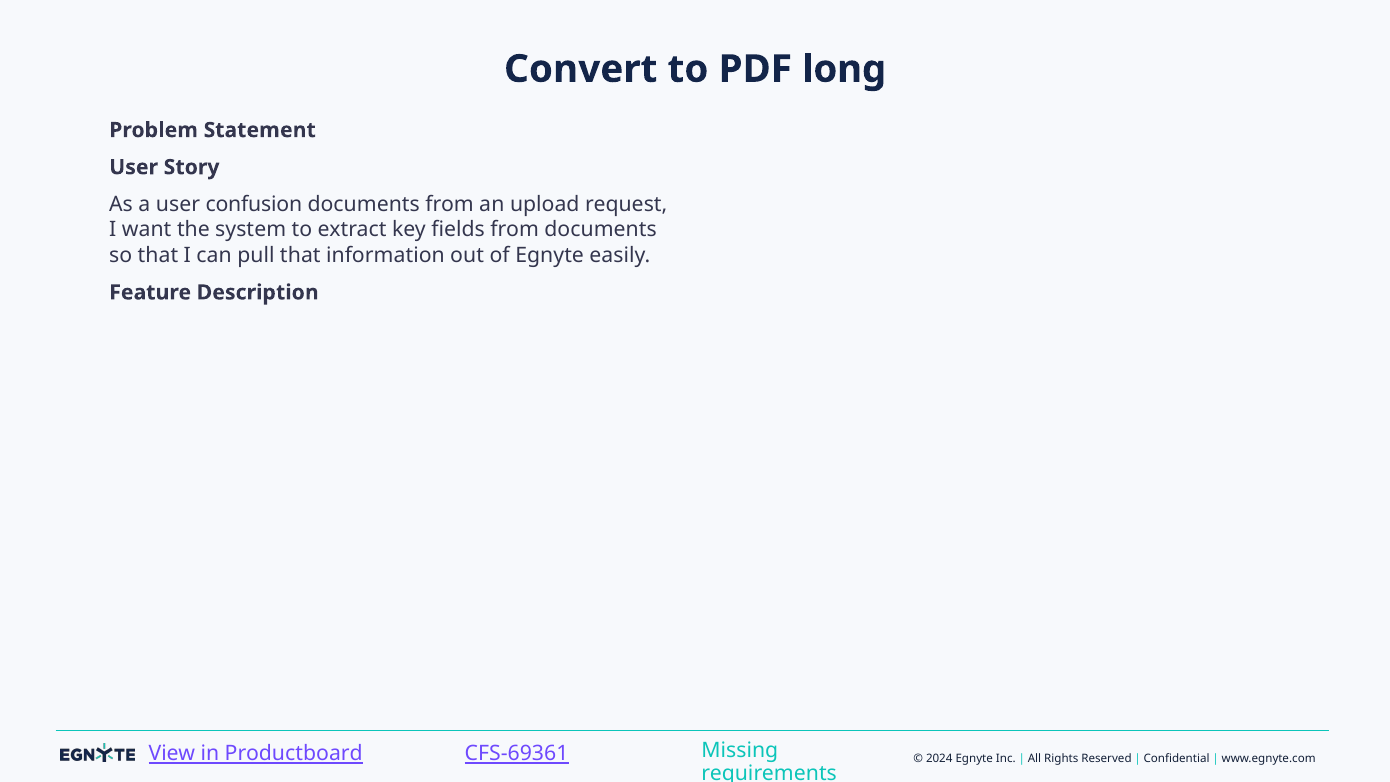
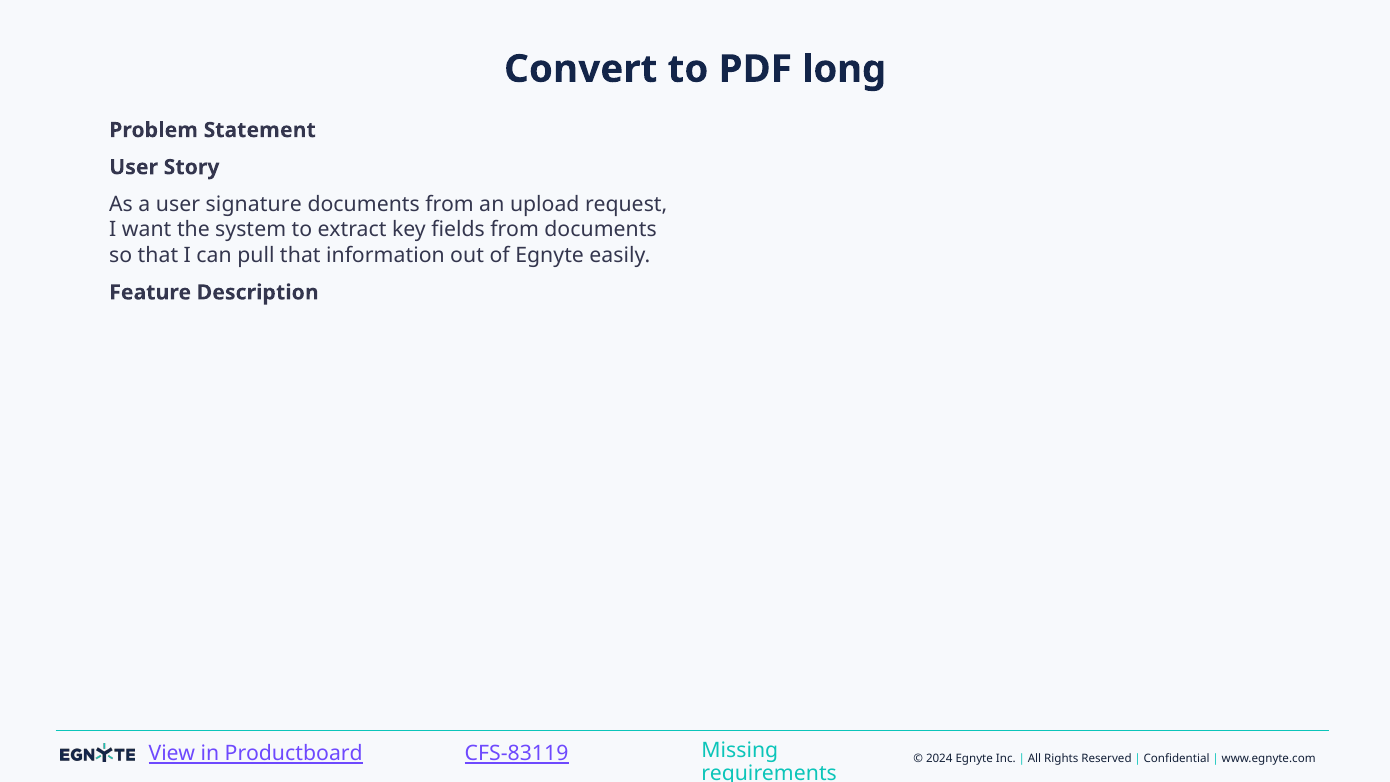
confusion: confusion -> signature
CFS-69361: CFS-69361 -> CFS-83119
